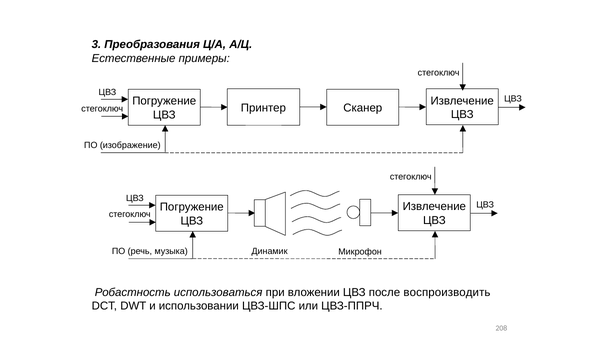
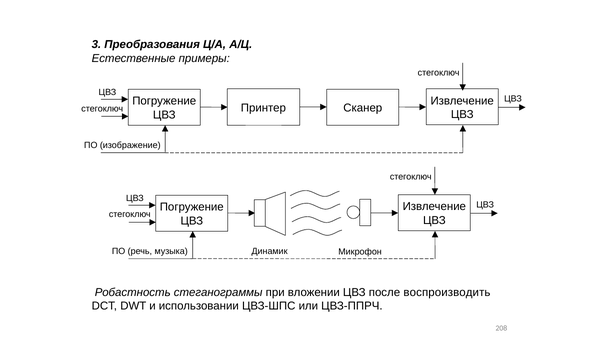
использоваться: использоваться -> стеганограммы
